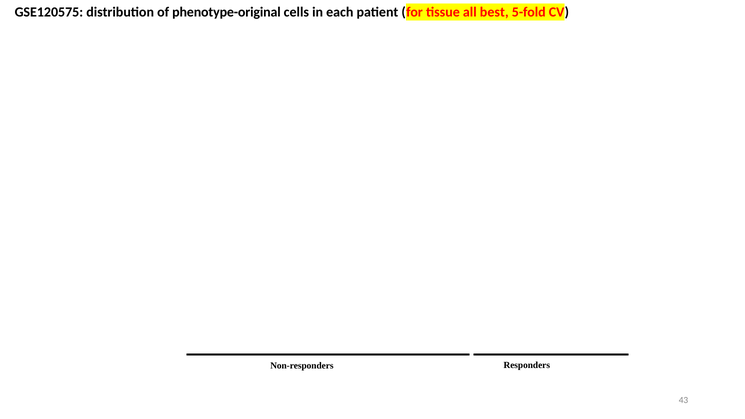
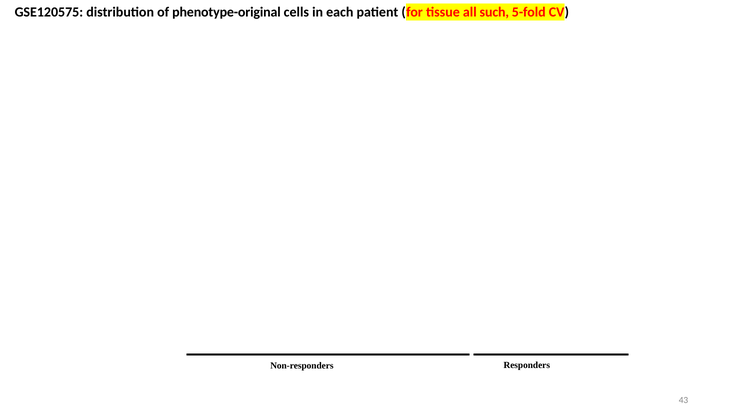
best: best -> such
